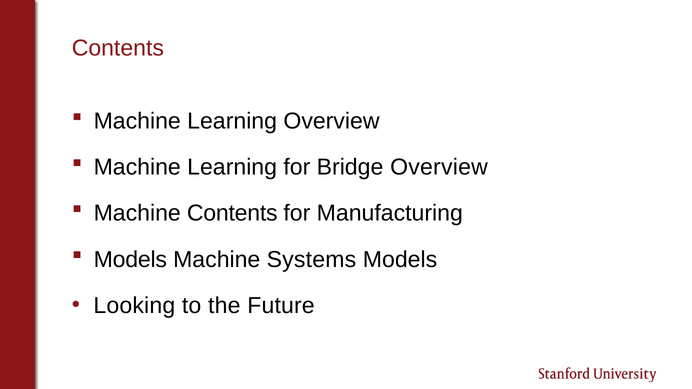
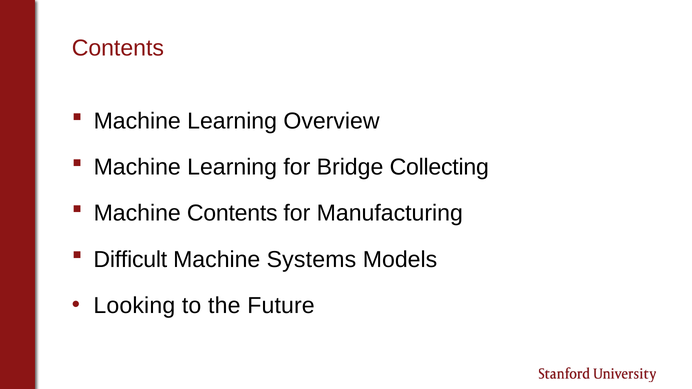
Bridge Overview: Overview -> Collecting
Models at (130, 260): Models -> Difficult
